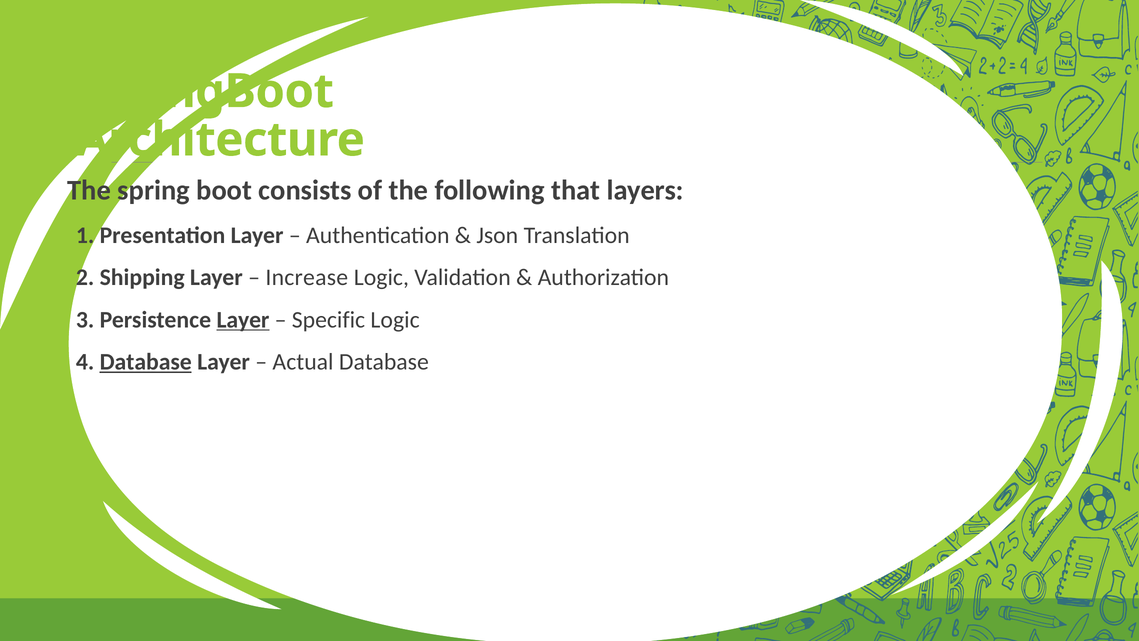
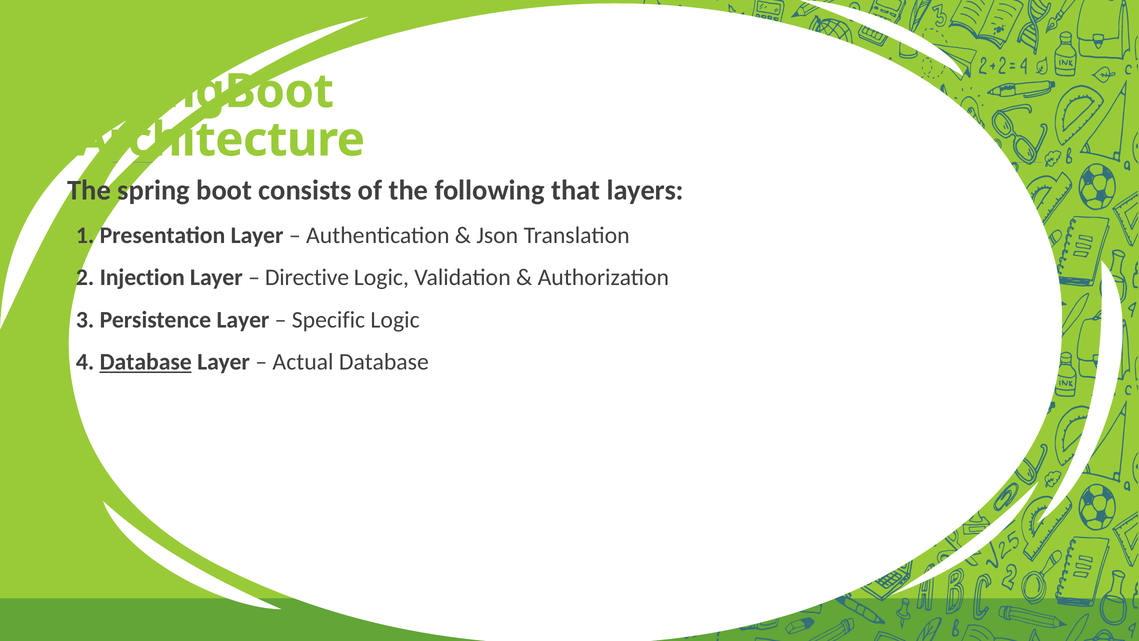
Shipping: Shipping -> Injection
Increase: Increase -> Directive
Layer at (243, 320) underline: present -> none
